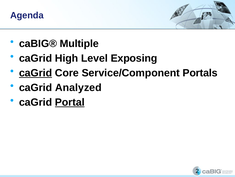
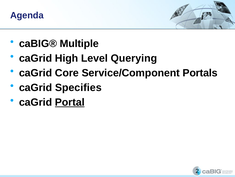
Exposing: Exposing -> Querying
caGrid at (36, 73) underline: present -> none
Analyzed: Analyzed -> Specifies
